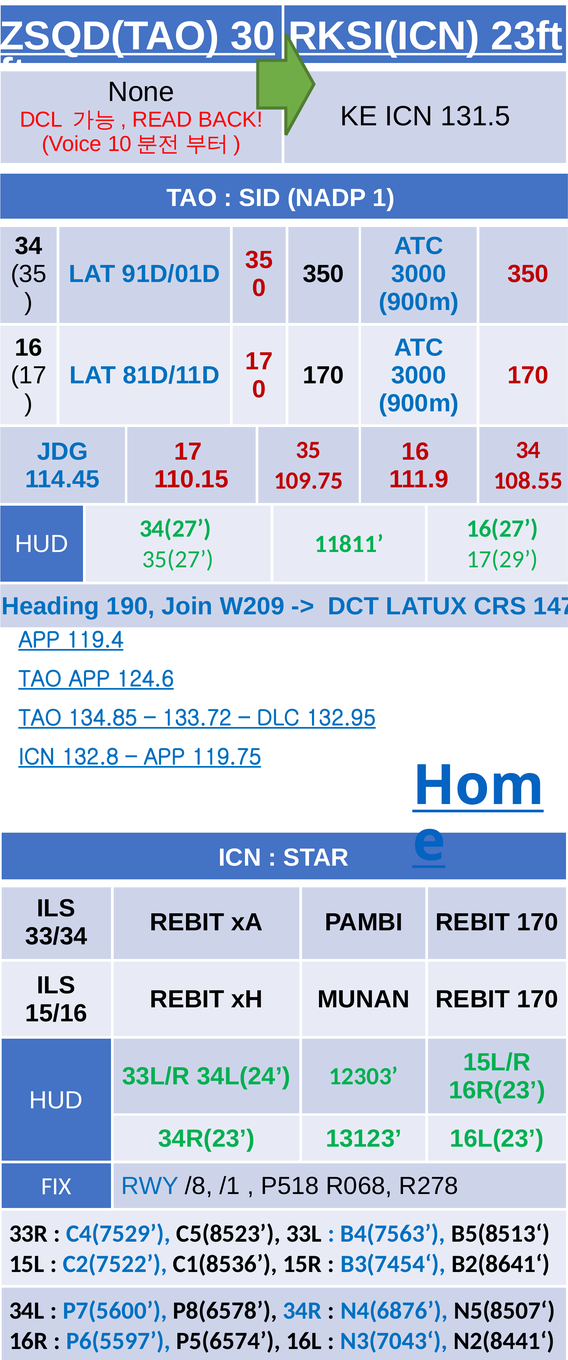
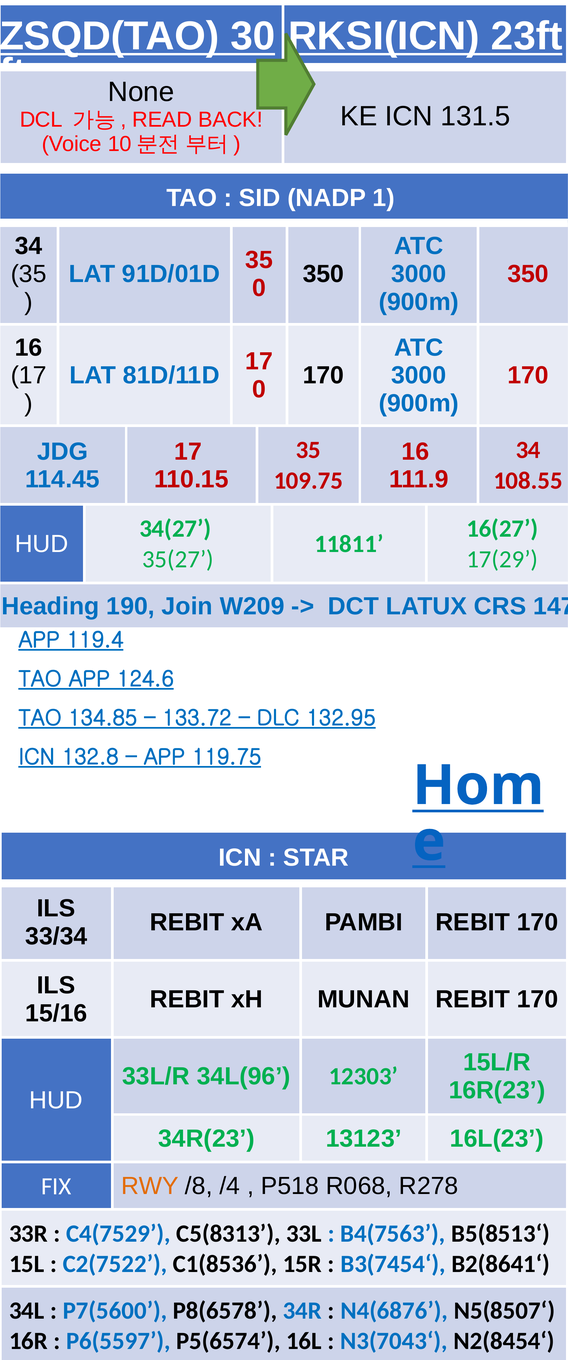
34L(24: 34L(24 -> 34L(96
RWY colour: blue -> orange
/1: /1 -> /4
C5(8523: C5(8523 -> C5(8313
N2(8441‘: N2(8441‘ -> N2(8454‘
